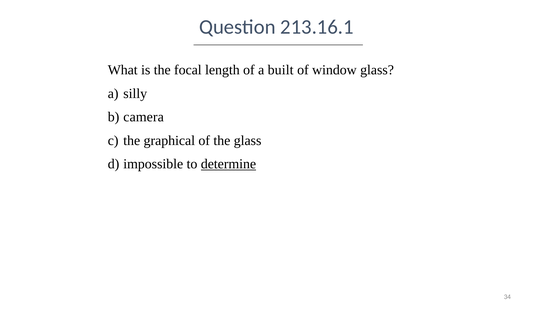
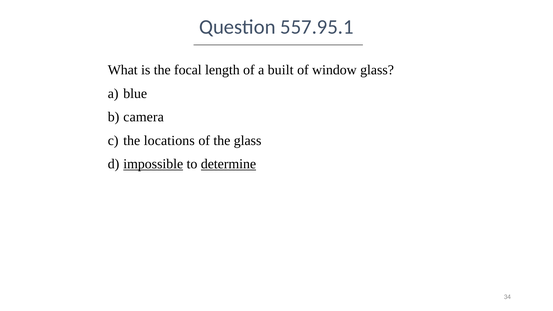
213.16.1: 213.16.1 -> 557.95.1
silly: silly -> blue
graphical: graphical -> locations
impossible underline: none -> present
